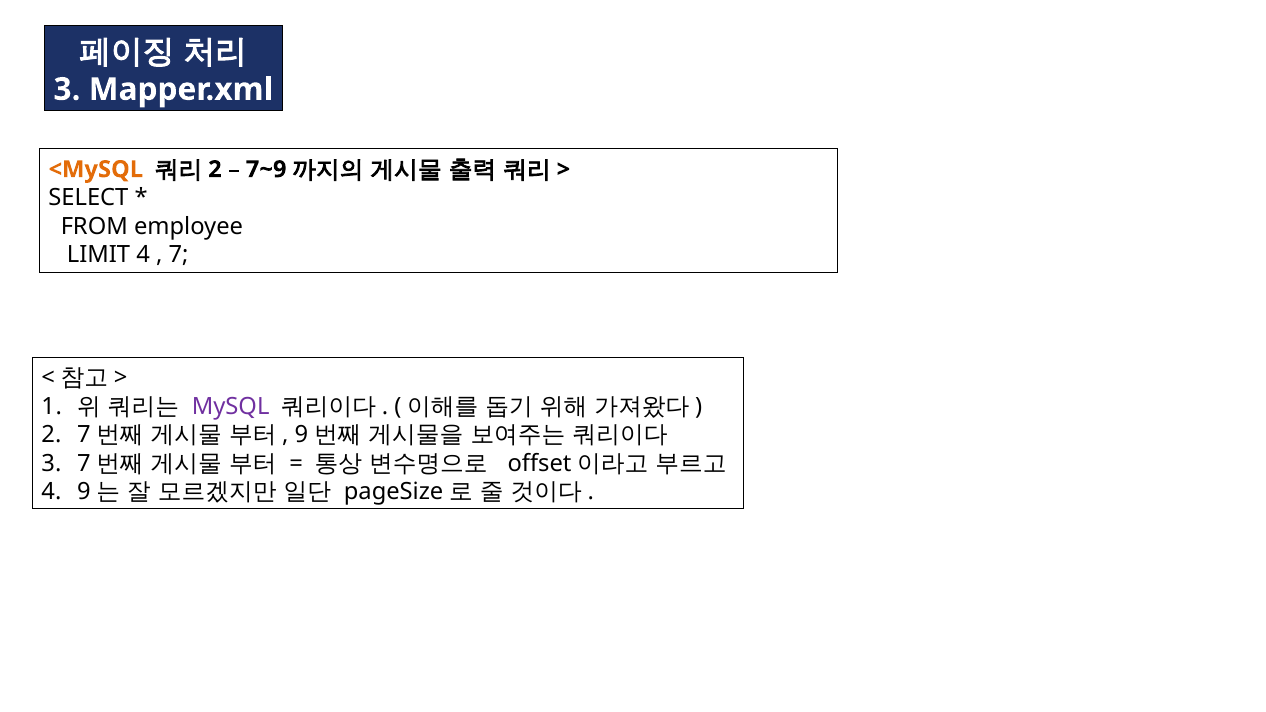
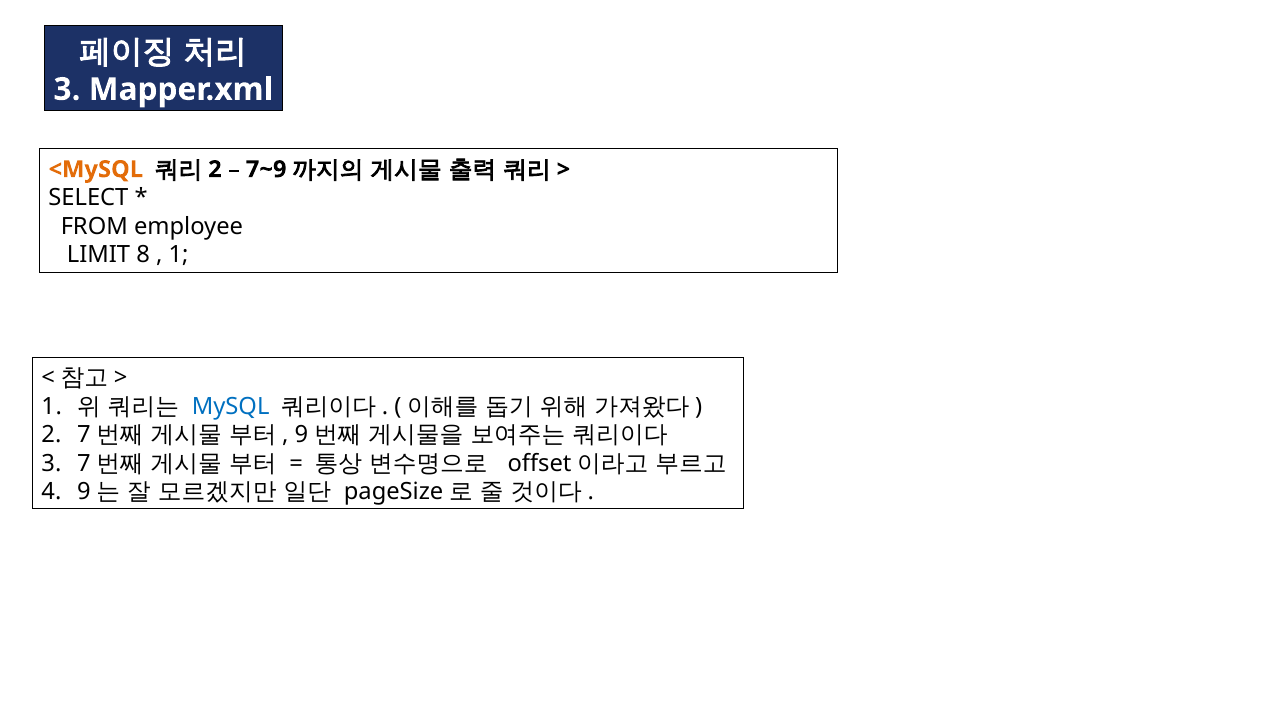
LIMIT 4: 4 -> 8
7 at (179, 255): 7 -> 1
MySQL colour: purple -> blue
